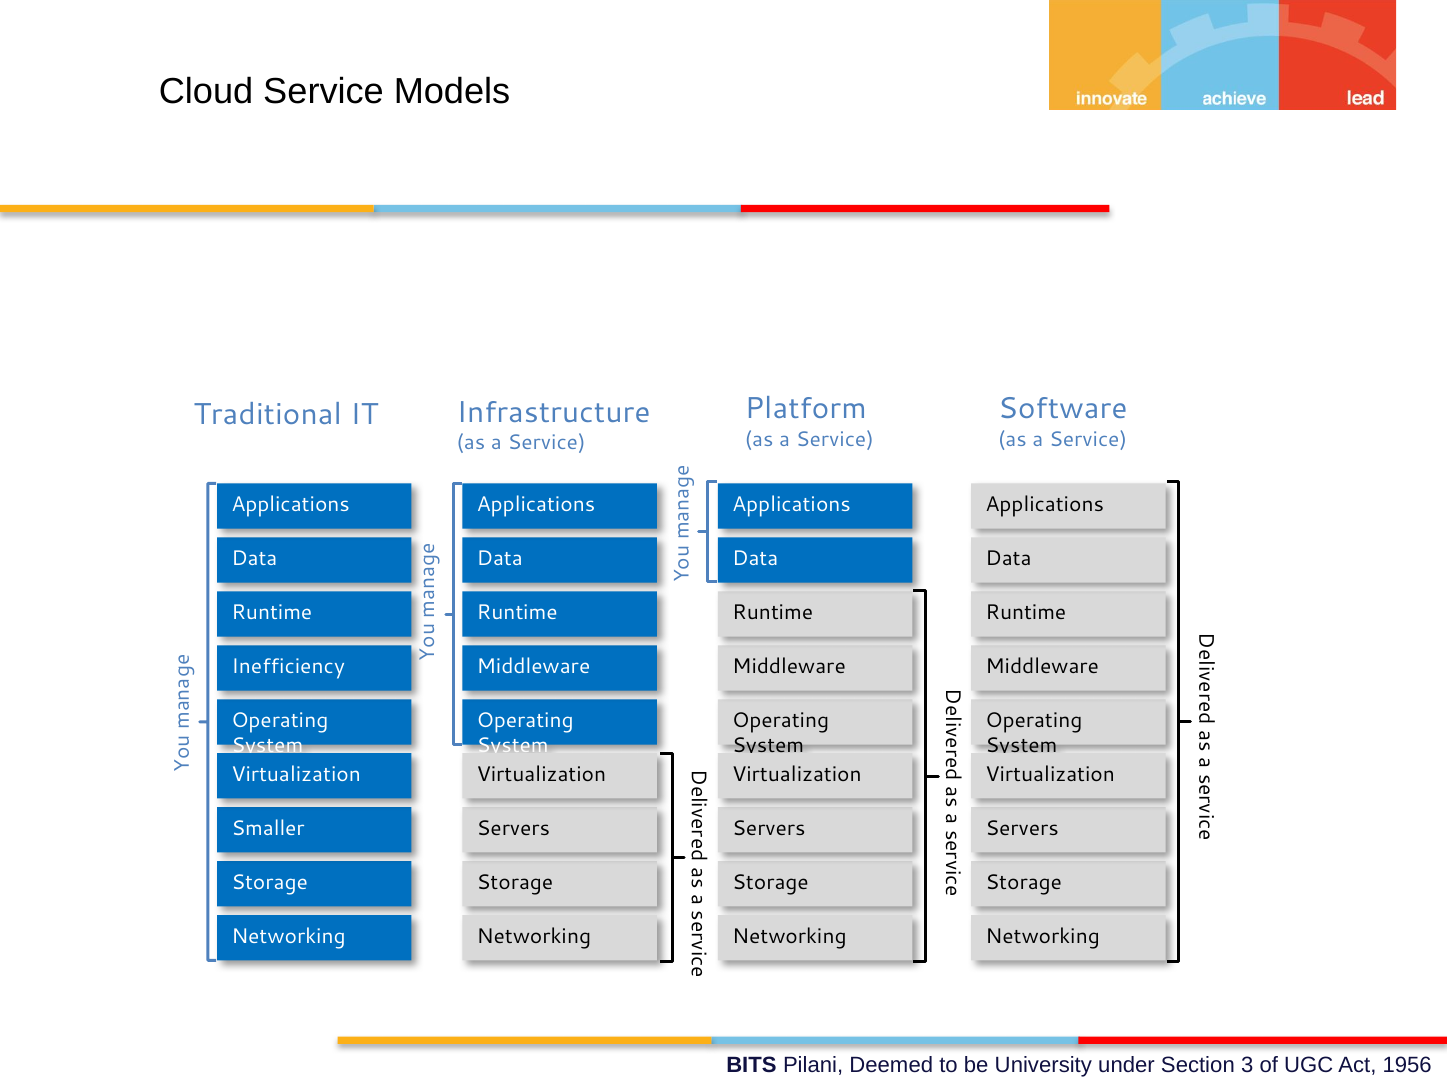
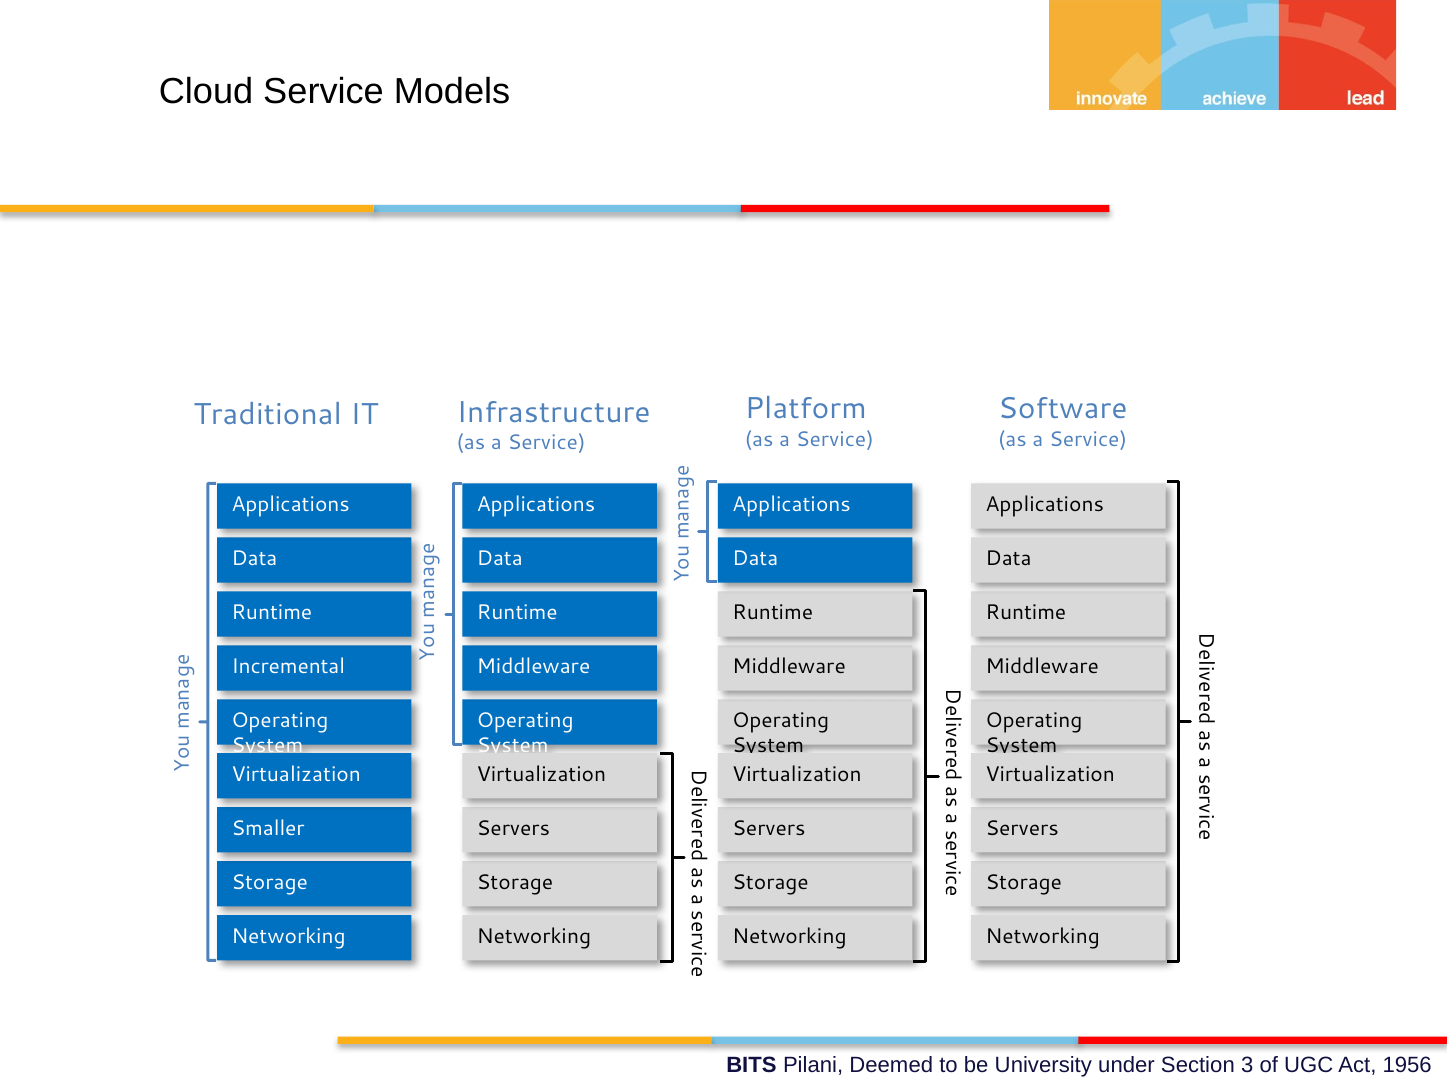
Inefficiency: Inefficiency -> Incremental
